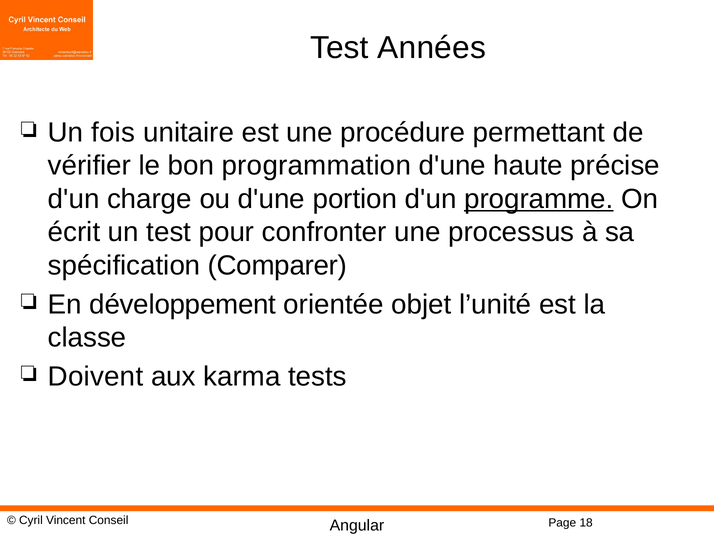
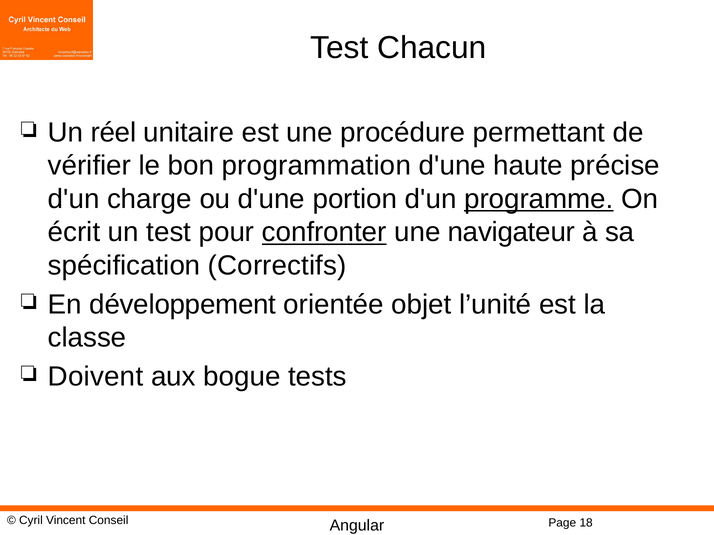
Années: Années -> Chacun
fois: fois -> réel
confronter underline: none -> present
processus: processus -> navigateur
Comparer: Comparer -> Correctifs
karma: karma -> bogue
